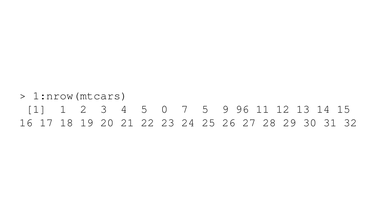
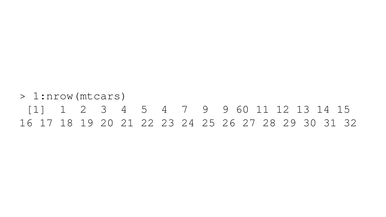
5 0: 0 -> 4
7 5: 5 -> 9
96: 96 -> 60
